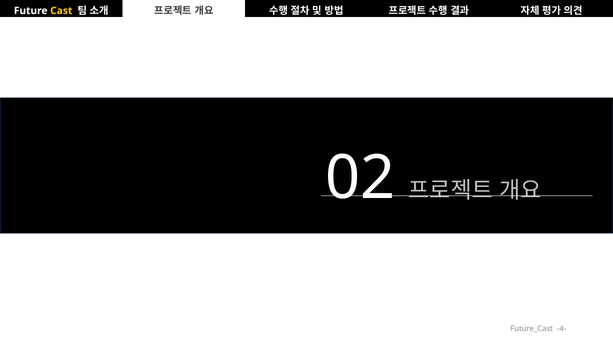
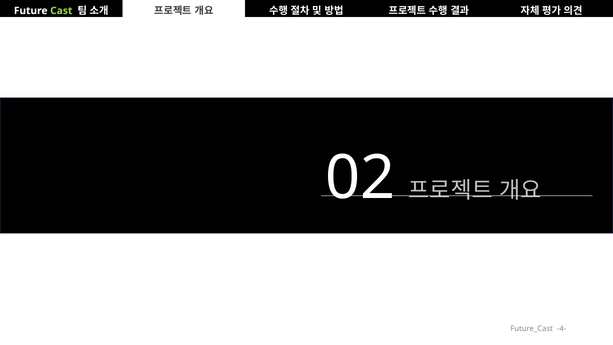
Cast colour: yellow -> light green
